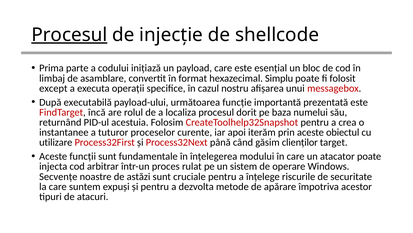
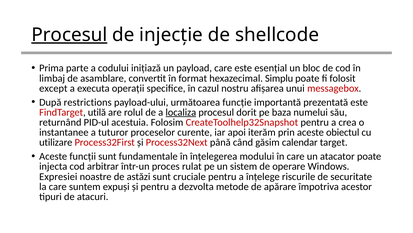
executabilă: executabilă -> restrictions
încă: încă -> utilă
localiza underline: none -> present
clienților: clienților -> calendar
Secvențe: Secvențe -> Expresiei
